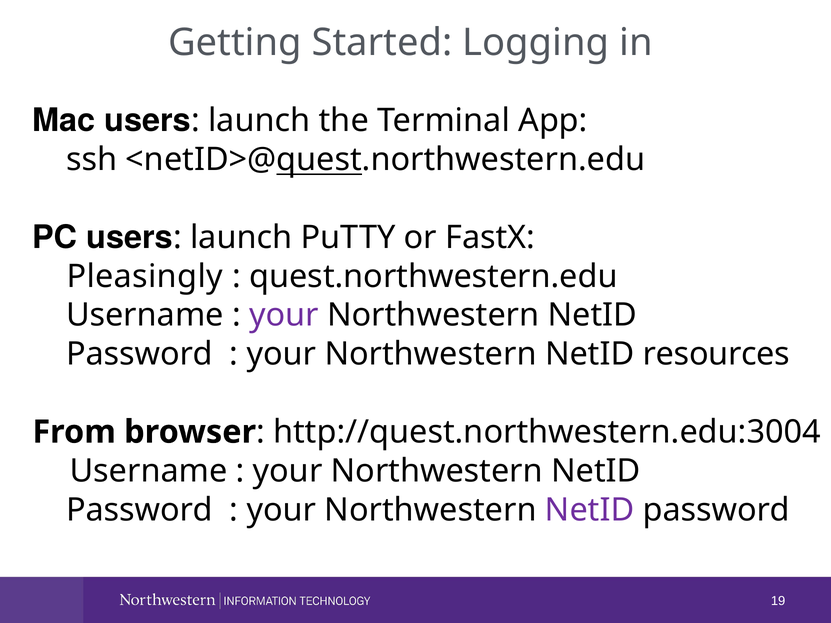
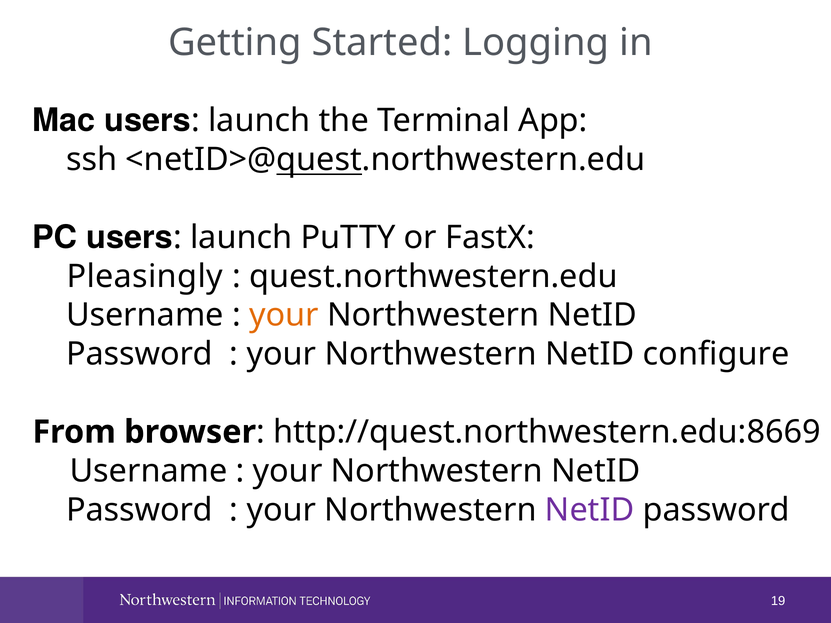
your at (284, 315) colour: purple -> orange
resources: resources -> configure
http://quest.northwestern.edu:3004: http://quest.northwestern.edu:3004 -> http://quest.northwestern.edu:8669
